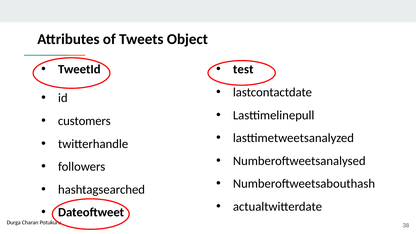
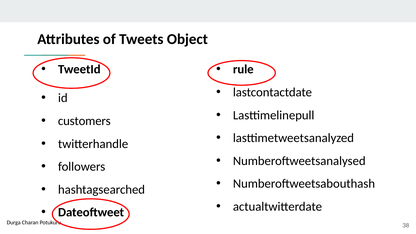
test: test -> rule
